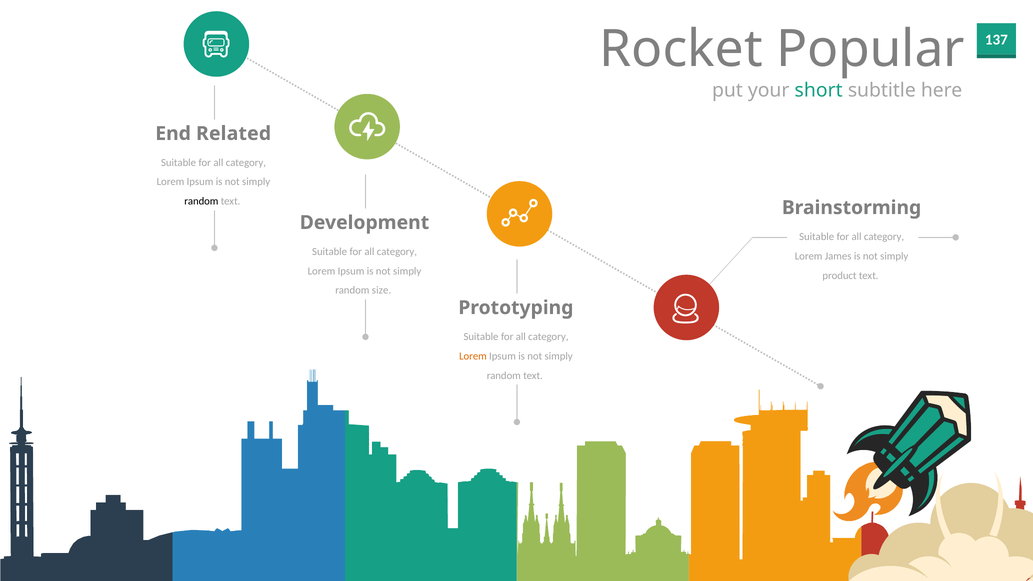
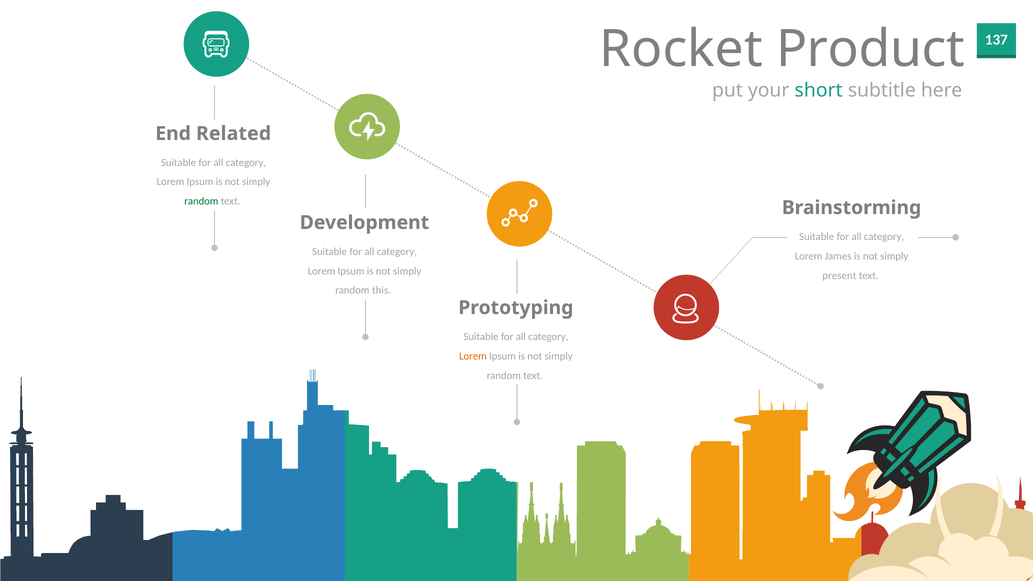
Popular: Popular -> Product
random at (201, 201) colour: black -> green
product: product -> present
size: size -> this
